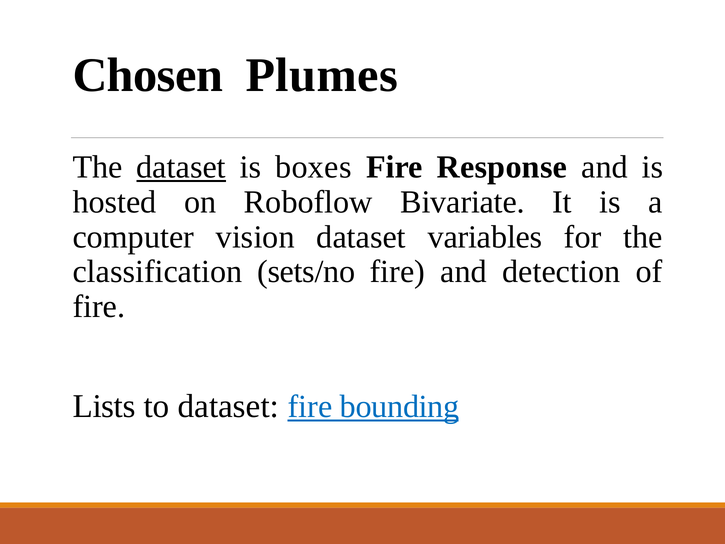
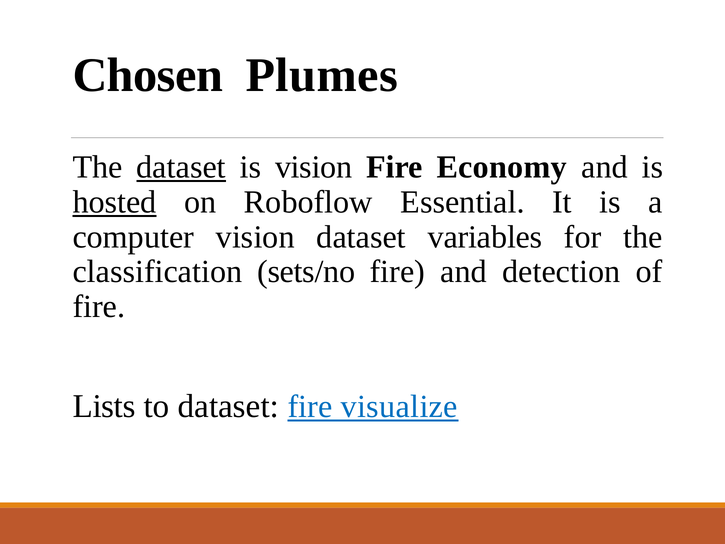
is boxes: boxes -> vision
Response: Response -> Economy
hosted underline: none -> present
Bivariate: Bivariate -> Essential
bounding: bounding -> visualize
